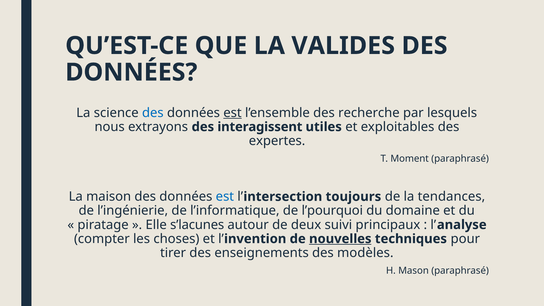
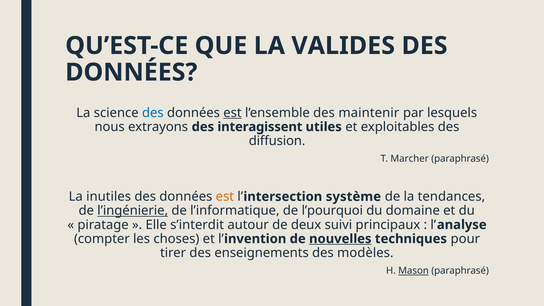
recherche: recherche -> maintenir
expertes: expertes -> diffusion
Moment: Moment -> Marcher
maison: maison -> inutiles
est at (225, 197) colour: blue -> orange
toujours: toujours -> système
l’ingénierie underline: none -> present
s’lacunes: s’lacunes -> s’interdit
Mason underline: none -> present
